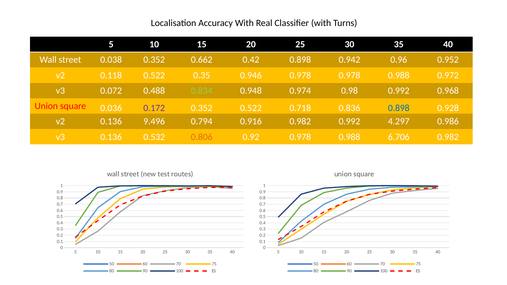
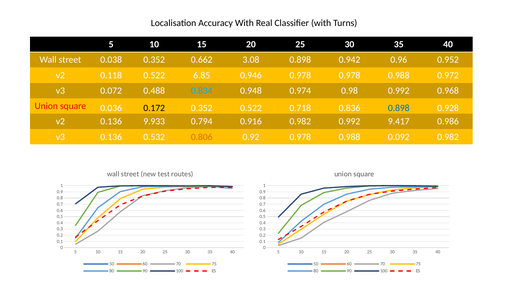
0.42: 0.42 -> 3.08
0.35: 0.35 -> 6.85
0.834 colour: light green -> light blue
0.172 colour: purple -> black
9.496: 9.496 -> 9.933
4.297: 4.297 -> 9.417
6.706: 6.706 -> 0.092
